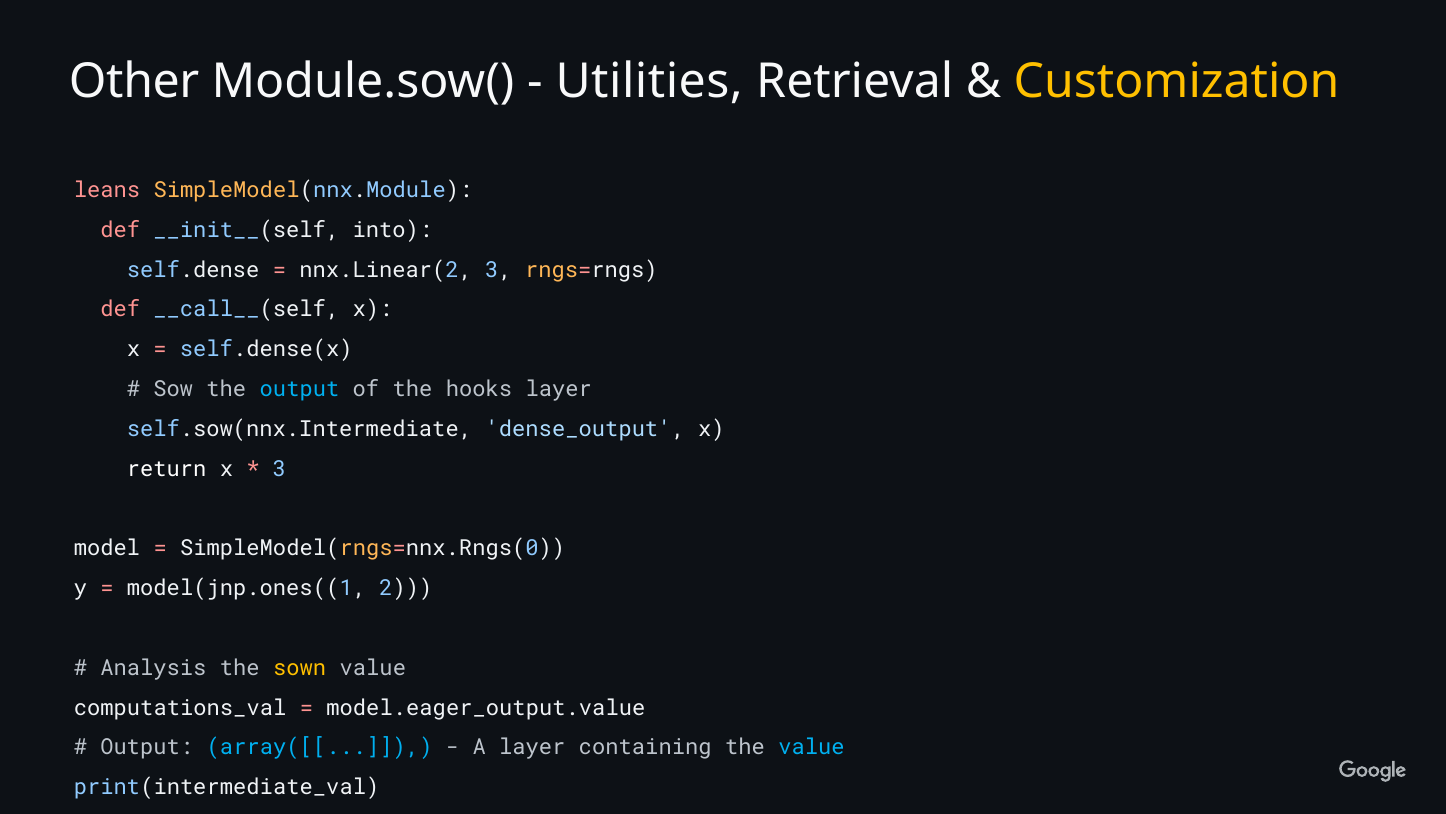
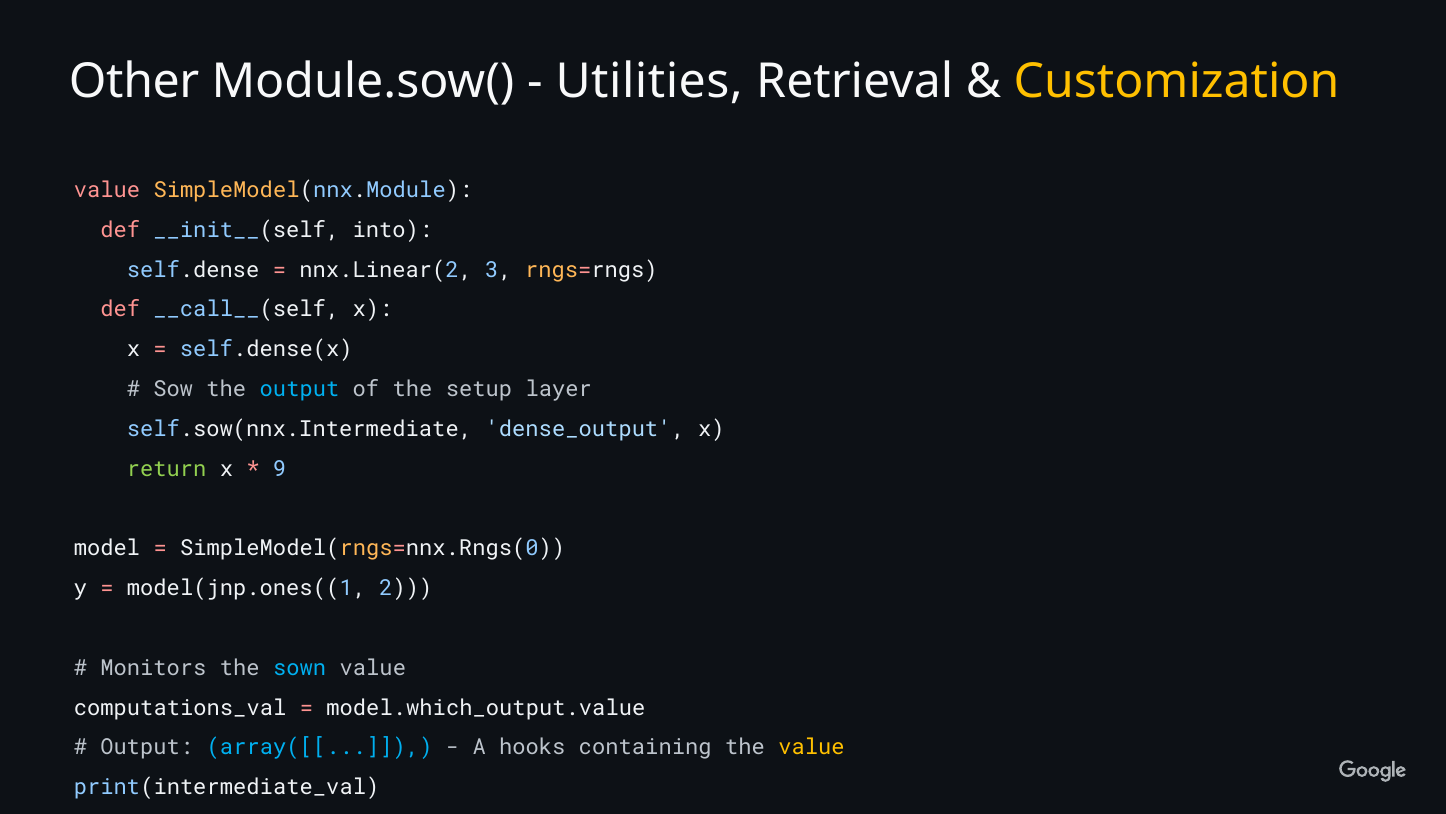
leans at (107, 190): leans -> value
hooks: hooks -> setup
return colour: white -> light green
3 at (279, 469): 3 -> 9
Analysis: Analysis -> Monitors
sown colour: yellow -> light blue
model.eager_output.value: model.eager_output.value -> model.which_output.value
A layer: layer -> hooks
value at (811, 747) colour: light blue -> yellow
